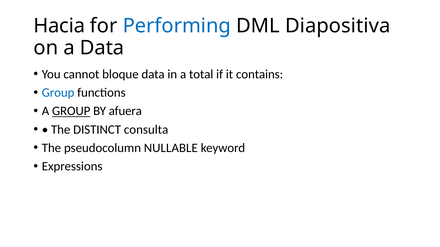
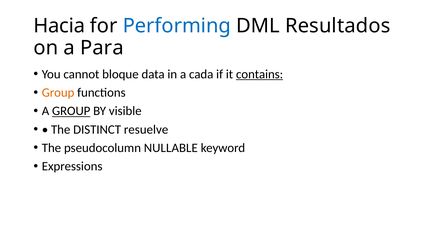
Diapositiva: Diapositiva -> Resultados
a Data: Data -> Para
total: total -> cada
contains underline: none -> present
Group at (58, 93) colour: blue -> orange
afuera: afuera -> visible
consulta: consulta -> resuelve
